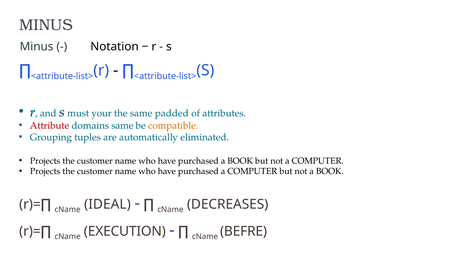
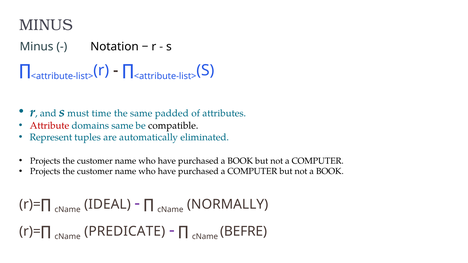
your: your -> time
compatible colour: orange -> black
Grouping: Grouping -> Represent
DECREASES: DECREASES -> NORMALLY
EXECUTION: EXECUTION -> PREDICATE
